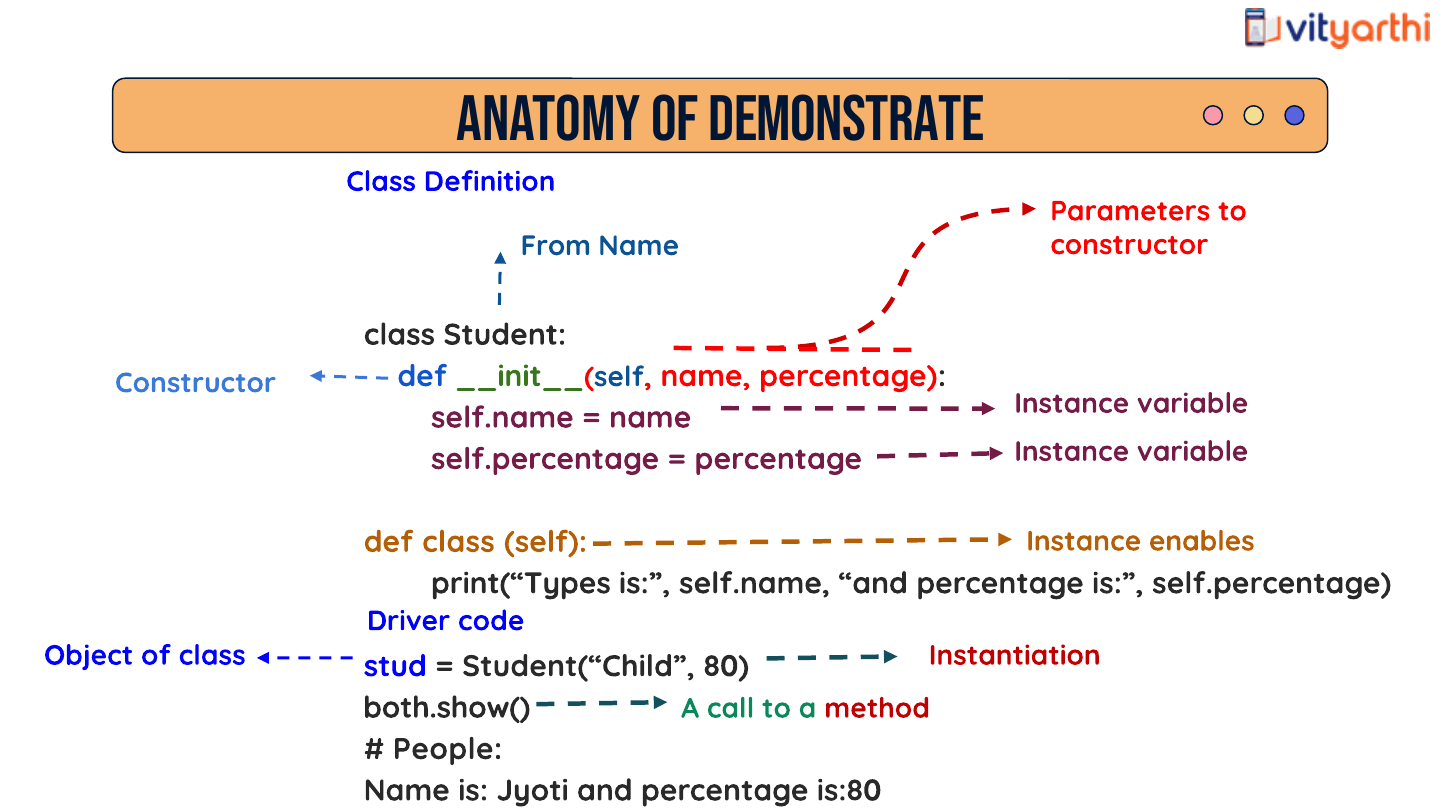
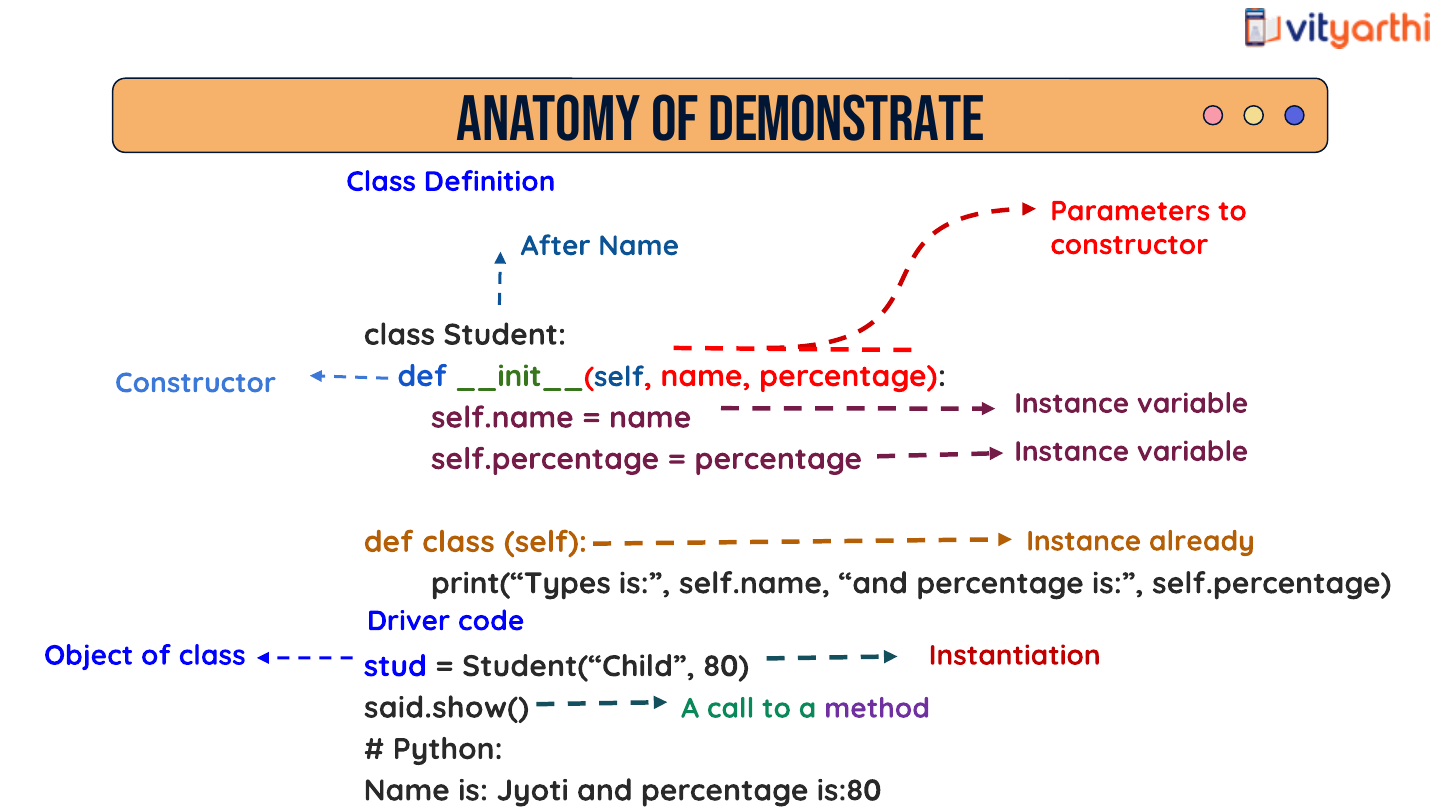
From: From -> After
enables: enables -> already
both.show(: both.show( -> said.show(
method colour: red -> purple
People: People -> Python
